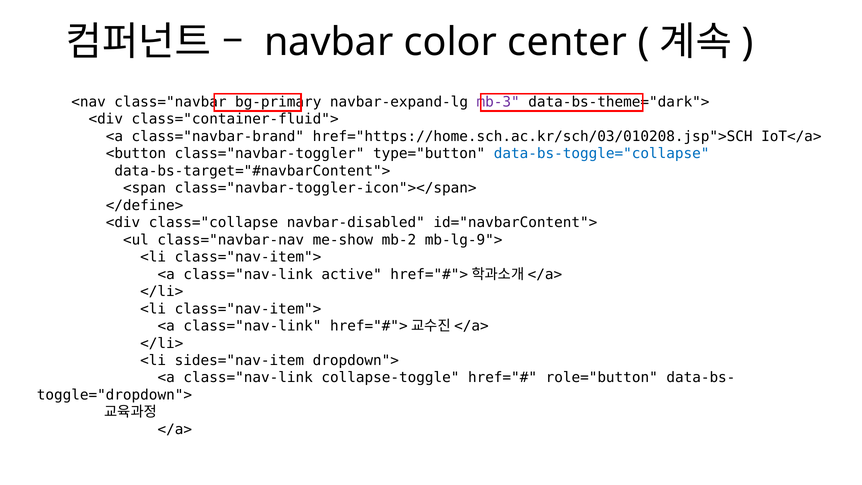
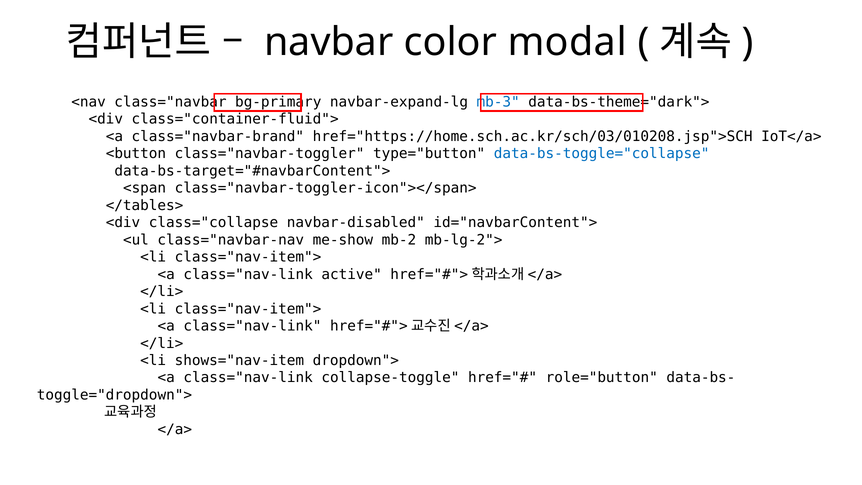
center: center -> modal
mb-3 colour: purple -> blue
</define>: </define> -> </tables>
mb-lg-9">: mb-lg-9"> -> mb-lg-2">
sides="nav-item: sides="nav-item -> shows="nav-item
